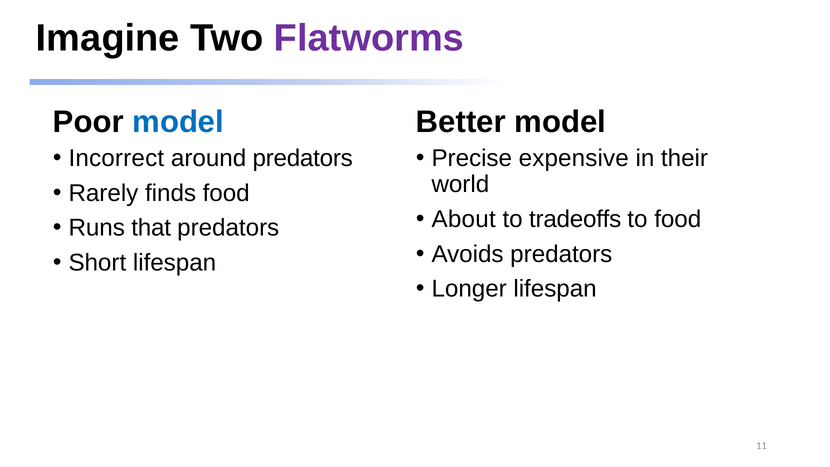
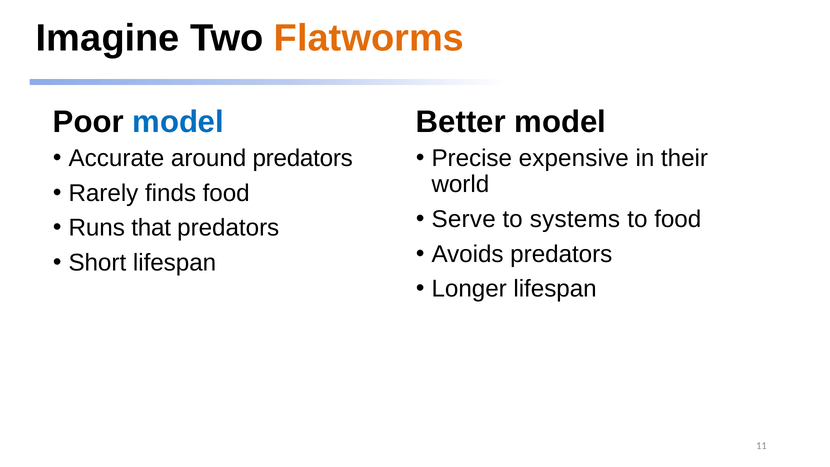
Flatworms colour: purple -> orange
Incorrect: Incorrect -> Accurate
About: About -> Serve
tradeoffs: tradeoffs -> systems
